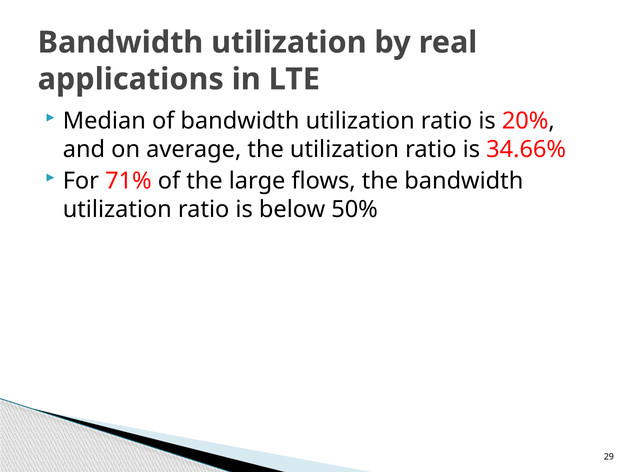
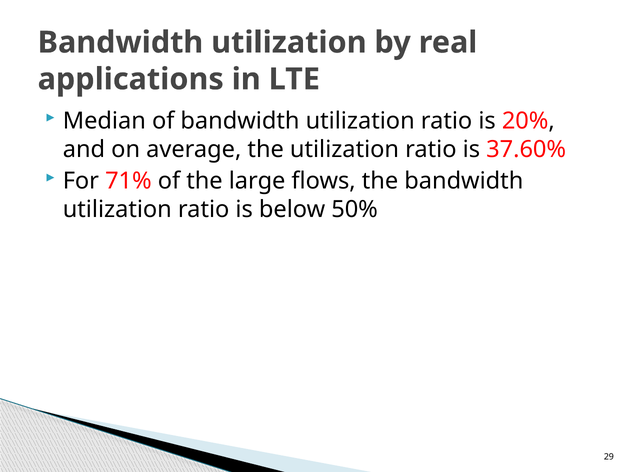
34.66%: 34.66% -> 37.60%
